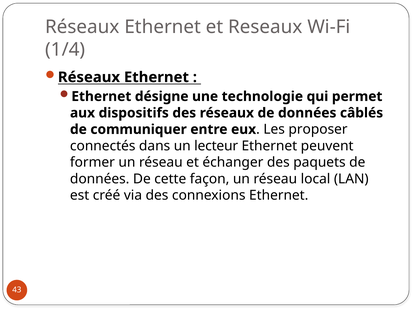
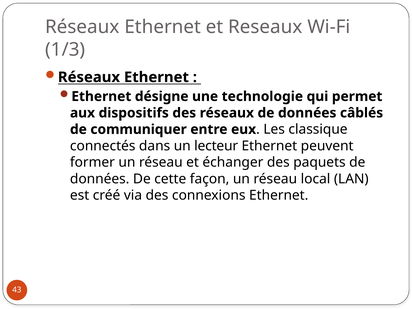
1/4: 1/4 -> 1/3
proposer: proposer -> classique
